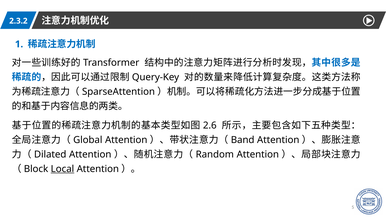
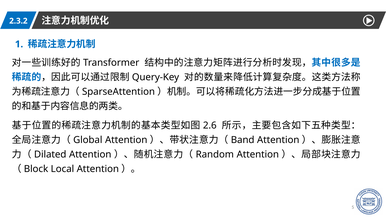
Local underline: present -> none
